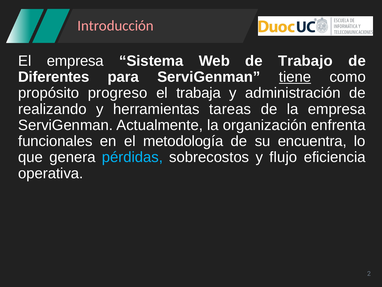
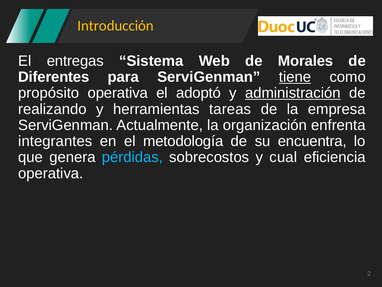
Introducción colour: pink -> yellow
El empresa: empresa -> entregas
Trabajo: Trabajo -> Morales
propósito progreso: progreso -> operativa
trabaja: trabaja -> adoptó
administración underline: none -> present
funcionales: funcionales -> integrantes
flujo: flujo -> cual
